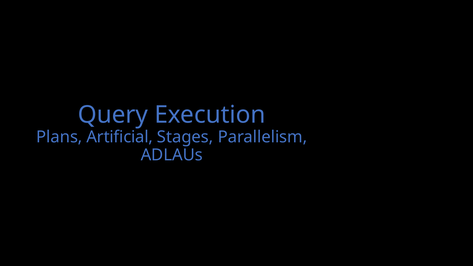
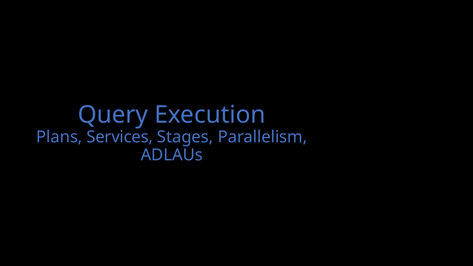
Artificial: Artificial -> Services
